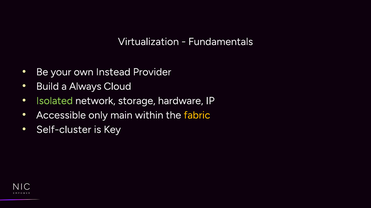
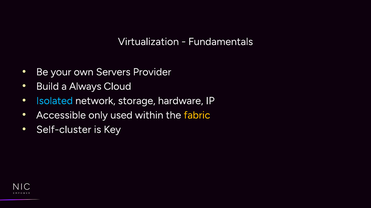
Instead: Instead -> Servers
Isolated colour: light green -> light blue
main: main -> used
